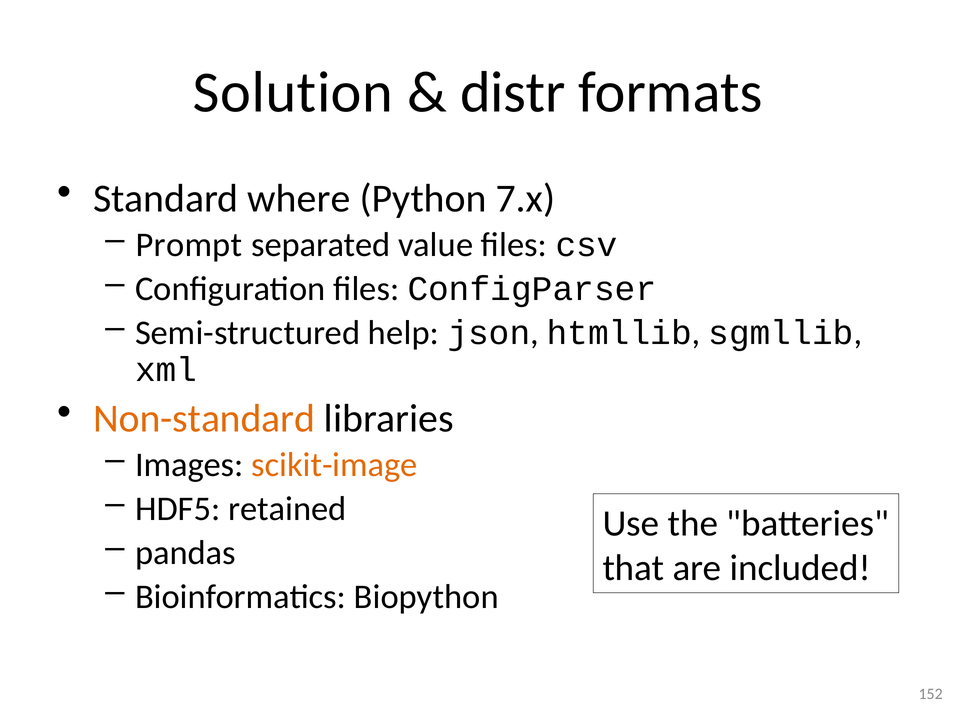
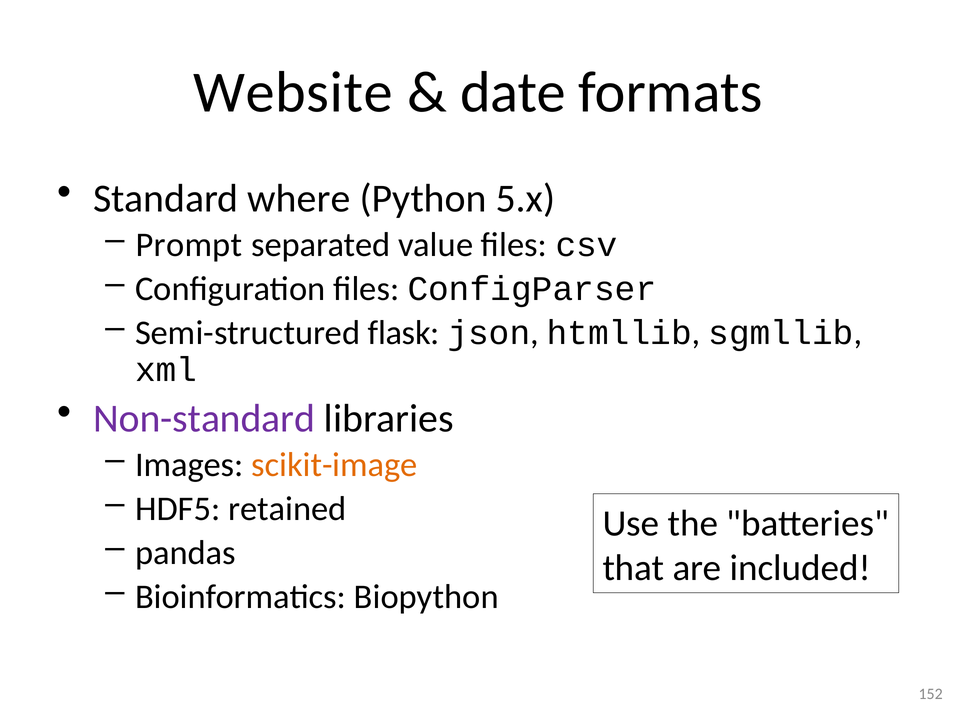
Solution: Solution -> Website
distr: distr -> date
7.x: 7.x -> 5.x
help: help -> flask
Non-standard colour: orange -> purple
